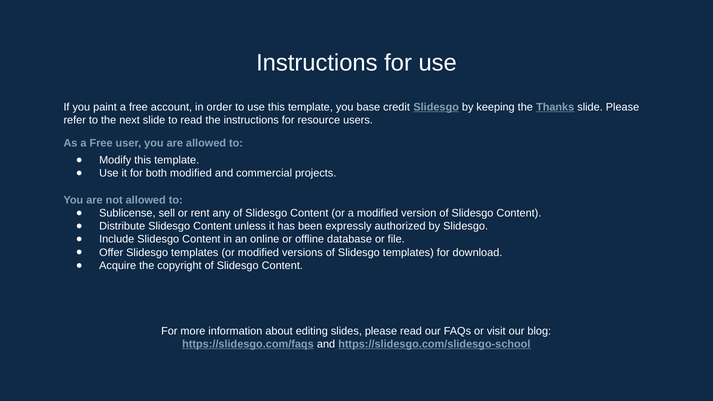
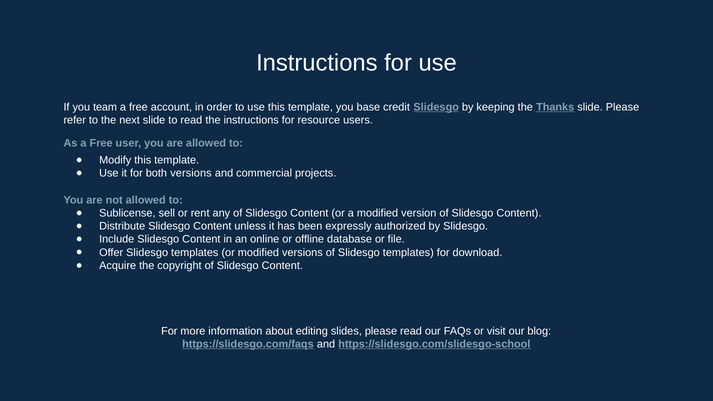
paint: paint -> team
both modified: modified -> versions
